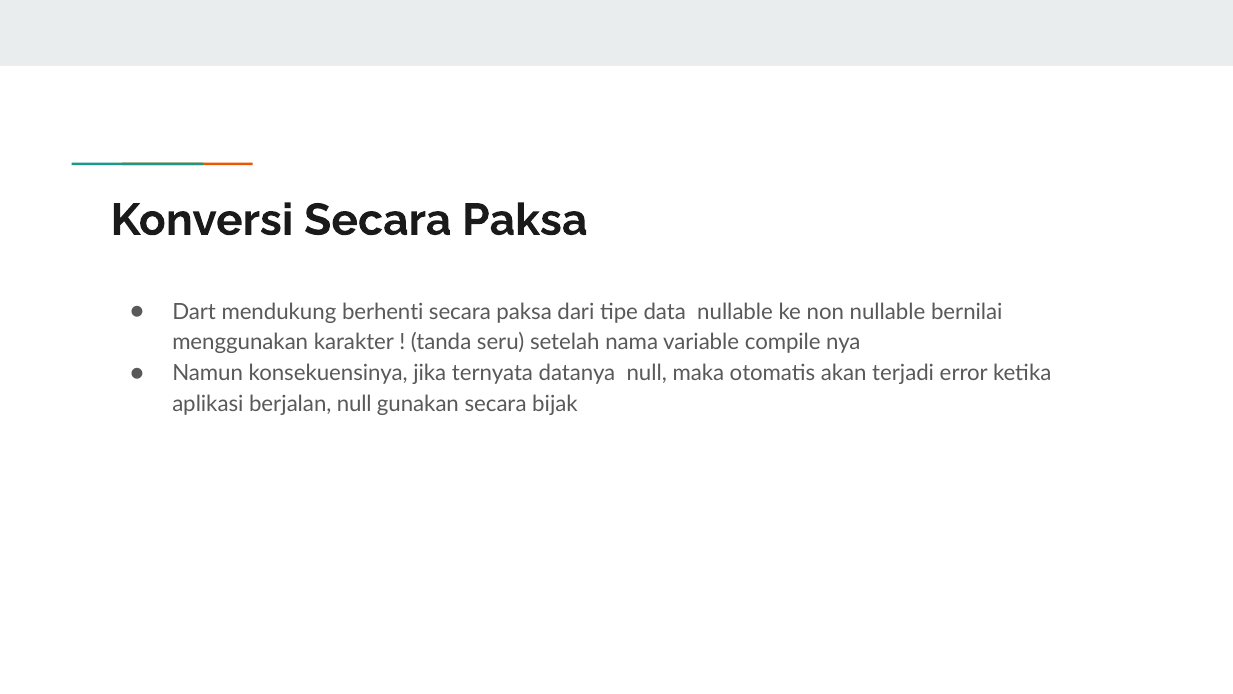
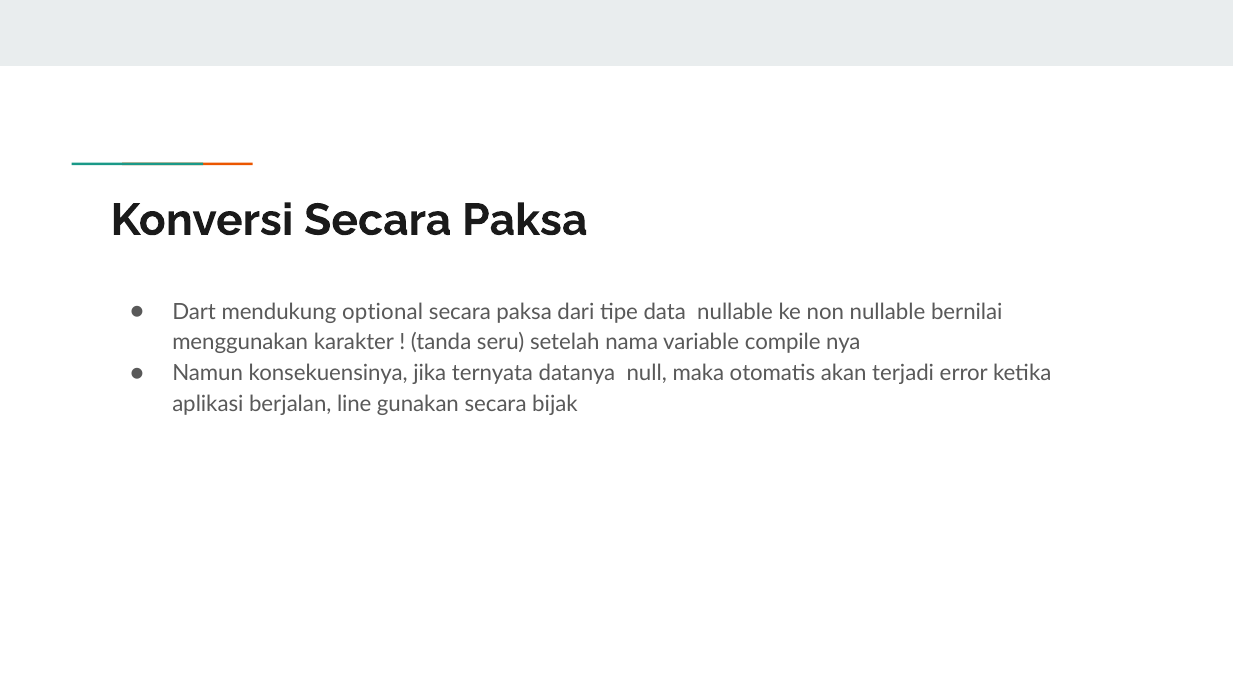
berhenti: berhenti -> optional
berjalan null: null -> line
